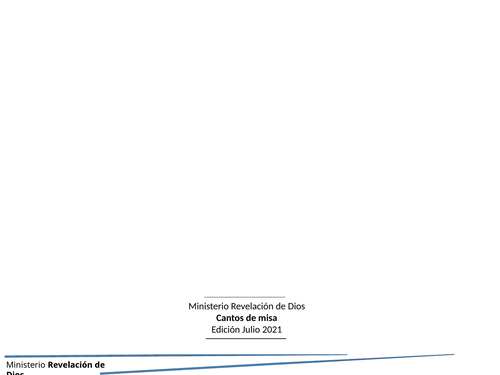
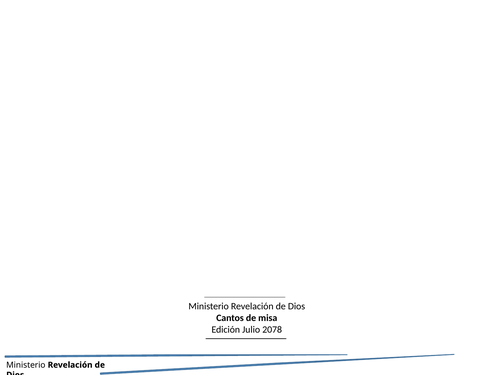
2021: 2021 -> 2078
